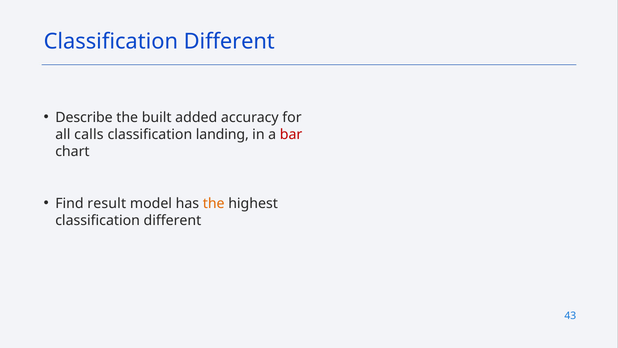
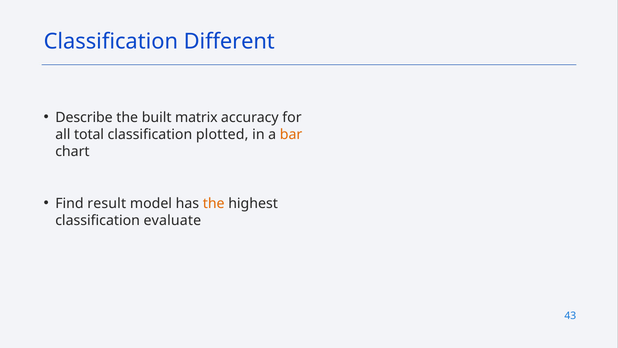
added: added -> matrix
calls: calls -> total
landing: landing -> plotted
bar colour: red -> orange
different at (172, 220): different -> evaluate
